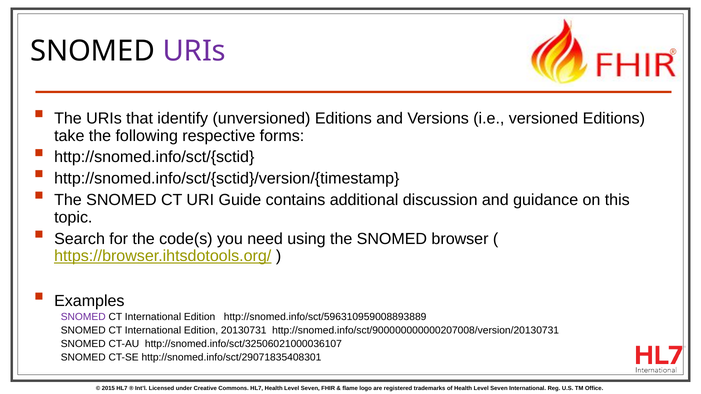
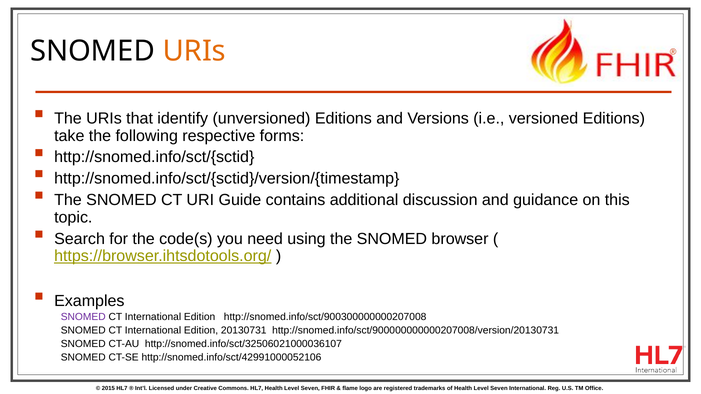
URIs at (194, 51) colour: purple -> orange
http://snomed.info/sct/596310959008893889: http://snomed.info/sct/596310959008893889 -> http://snomed.info/sct/900300000000207008
http://snomed.info/sct/29071835408301: http://snomed.info/sct/29071835408301 -> http://snomed.info/sct/42991000052106
